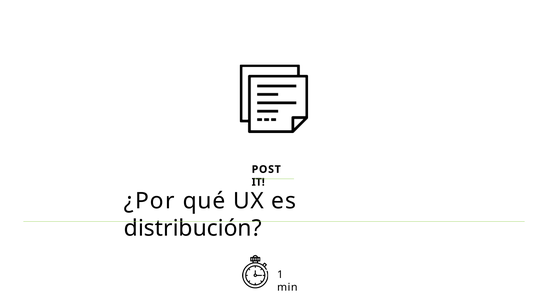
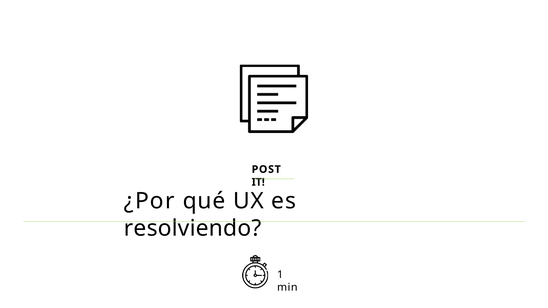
distribución: distribución -> resolviendo
